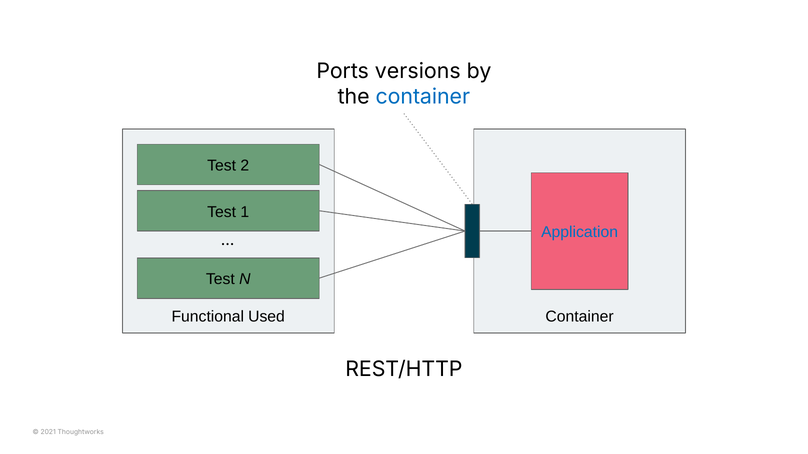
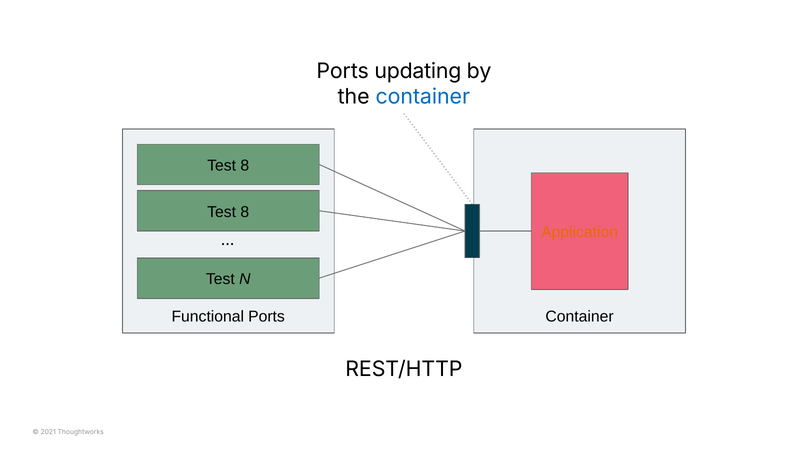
versions: versions -> updating
2 at (245, 166): 2 -> 8
1 at (245, 212): 1 -> 8
Application colour: blue -> orange
Functional Used: Used -> Ports
